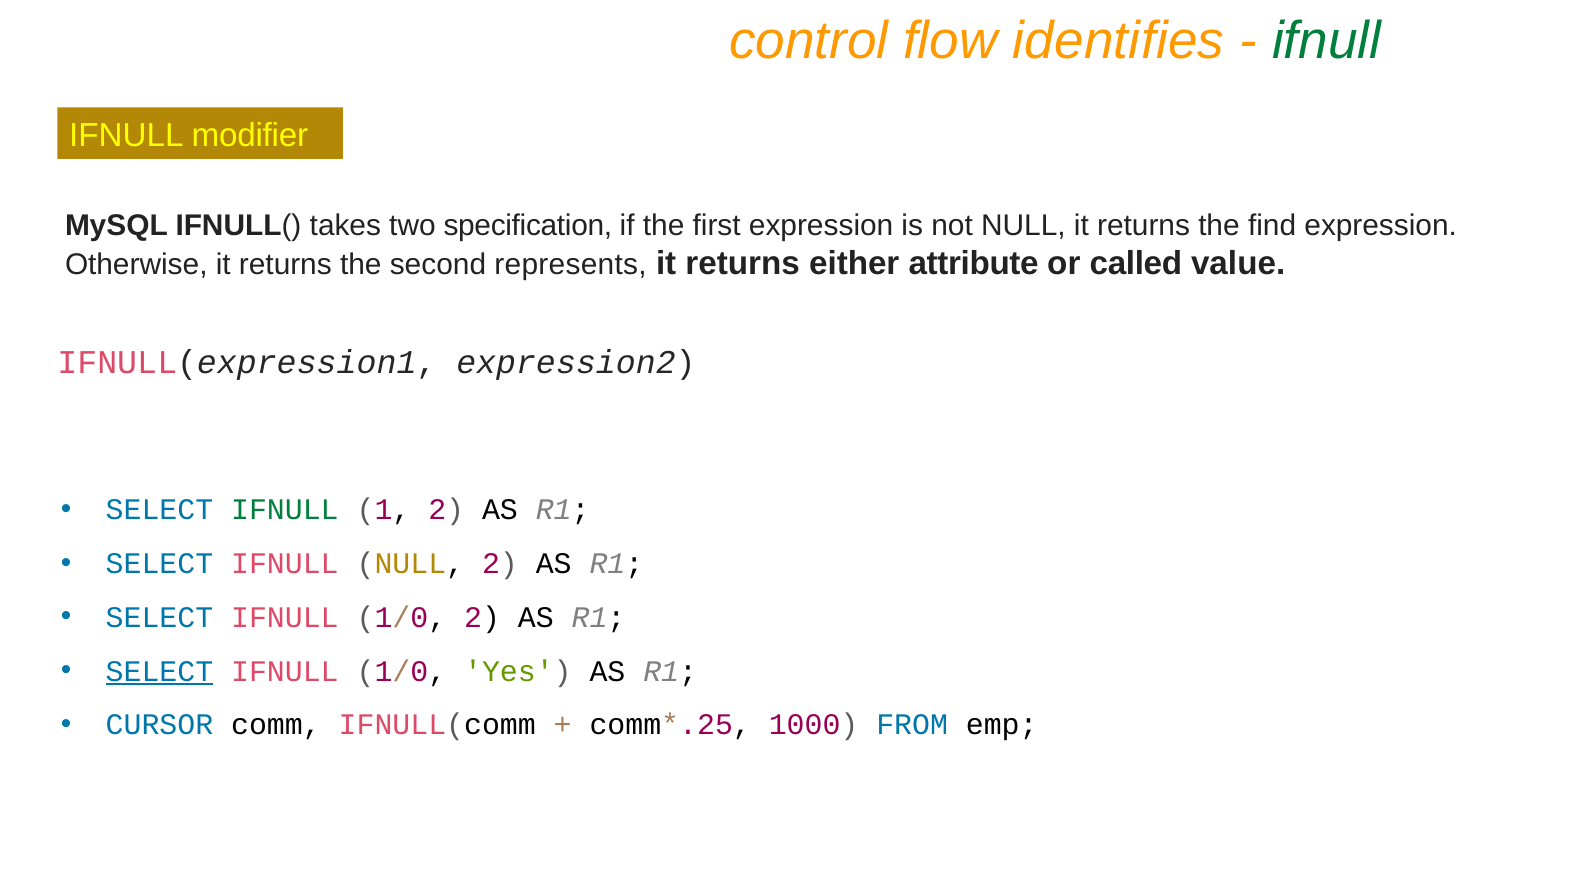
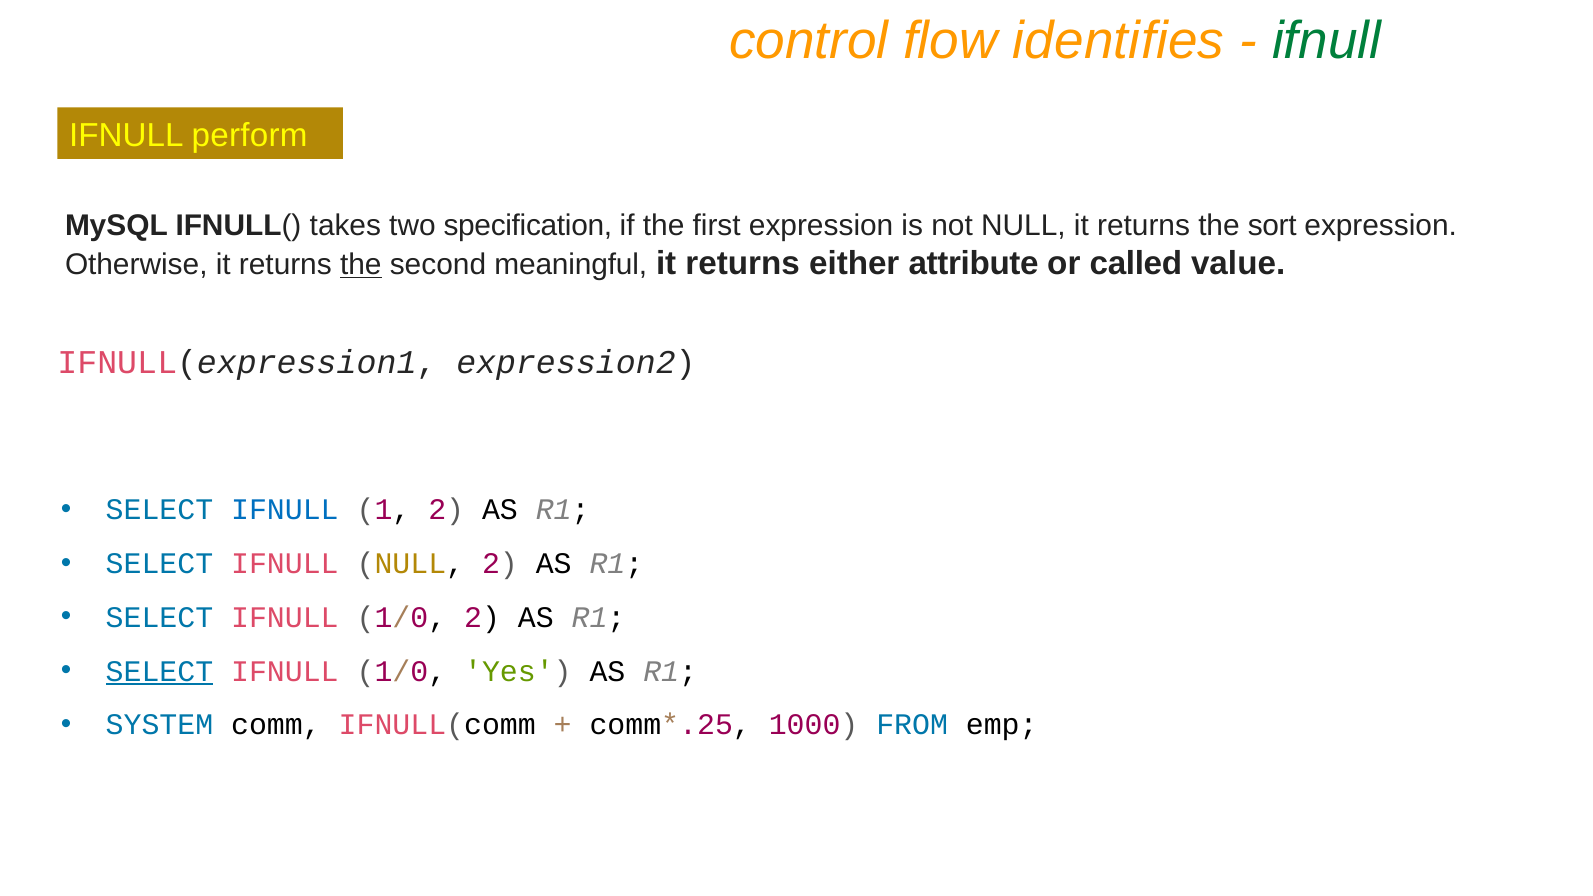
modifier: modifier -> perform
find: find -> sort
the at (361, 265) underline: none -> present
represents: represents -> meaningful
IFNULL at (285, 510) colour: green -> blue
CURSOR: CURSOR -> SYSTEM
